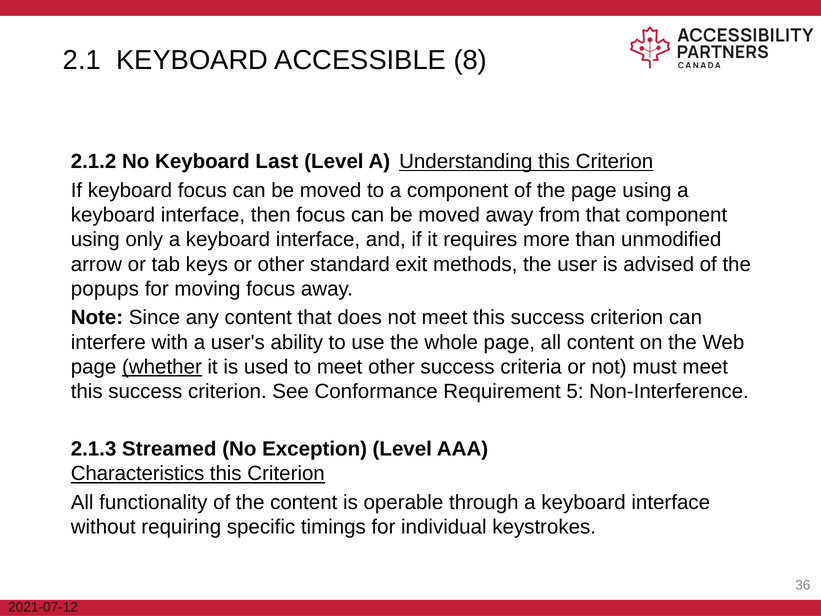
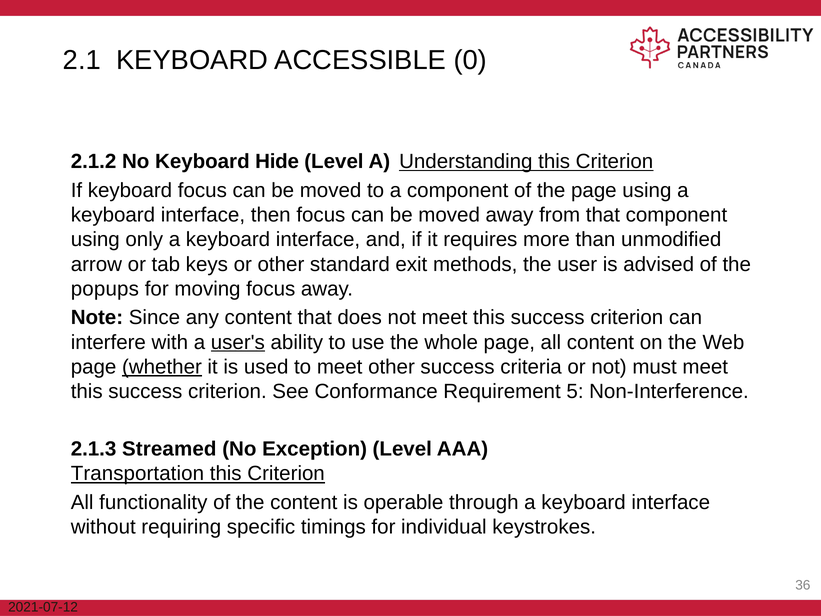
8: 8 -> 0
Last: Last -> Hide
user's underline: none -> present
Characteristics: Characteristics -> Transportation
